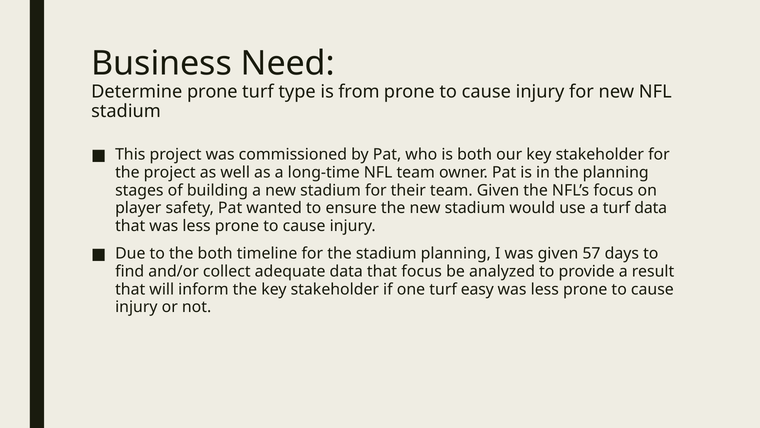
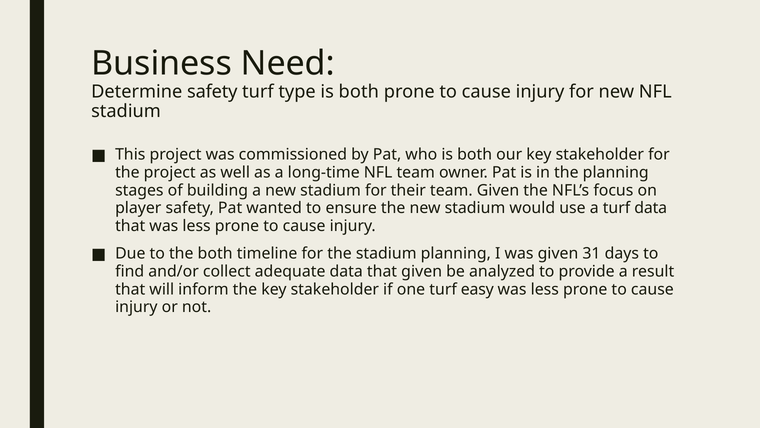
Determine prone: prone -> safety
type is from: from -> both
57: 57 -> 31
that focus: focus -> given
